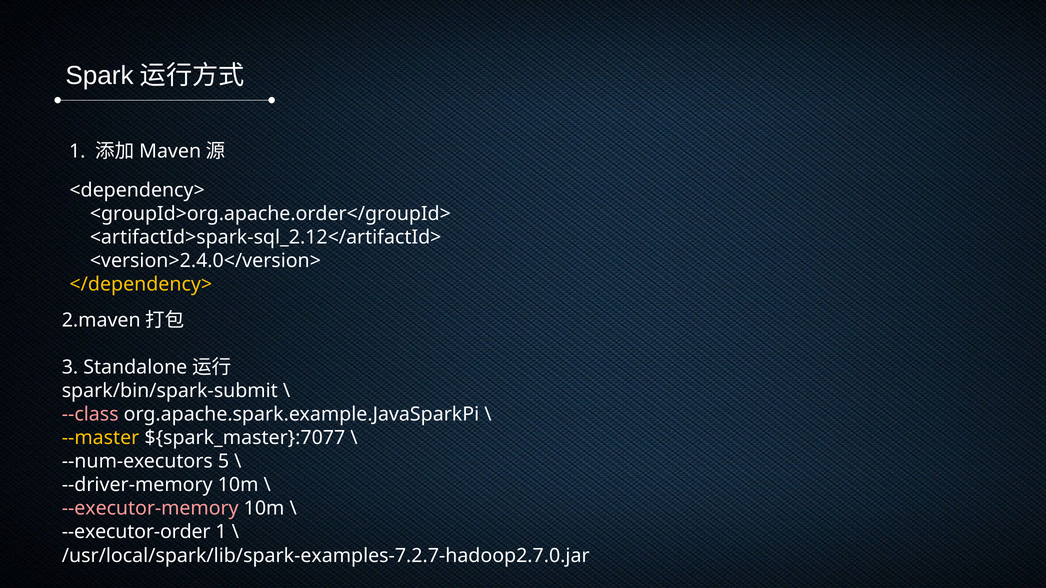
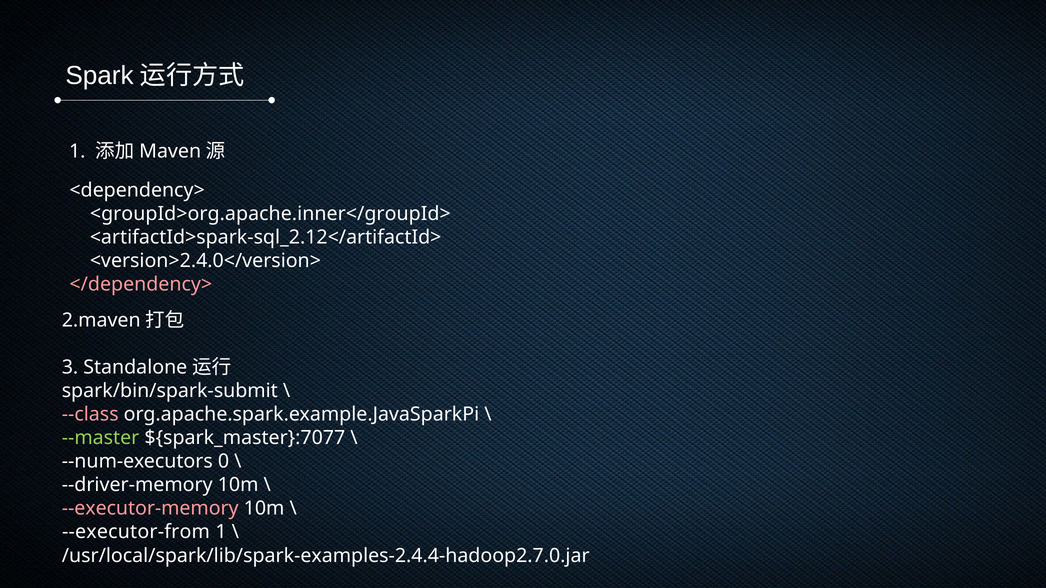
<groupId>org.apache.order</groupId>: <groupId>org.apache.order</groupId> -> <groupId>org.apache.inner</groupId>
</dependency> colour: yellow -> pink
--master colour: yellow -> light green
5: 5 -> 0
--executor-order: --executor-order -> --executor-from
/usr/local/spark/lib/spark-examples-7.2.7-hadoop2.7.0.jar: /usr/local/spark/lib/spark-examples-7.2.7-hadoop2.7.0.jar -> /usr/local/spark/lib/spark-examples-2.4.4-hadoop2.7.0.jar
